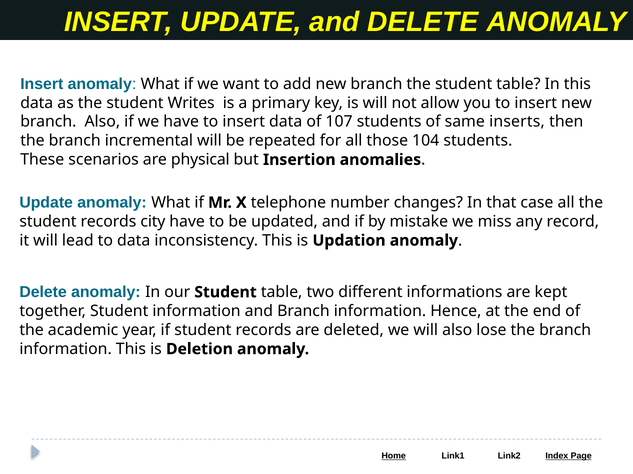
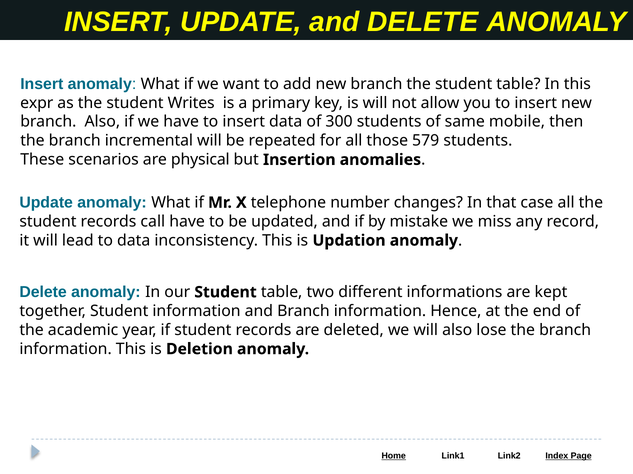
data at (37, 103): data -> expr
107: 107 -> 300
inserts: inserts -> mobile
104: 104 -> 579
city: city -> call
